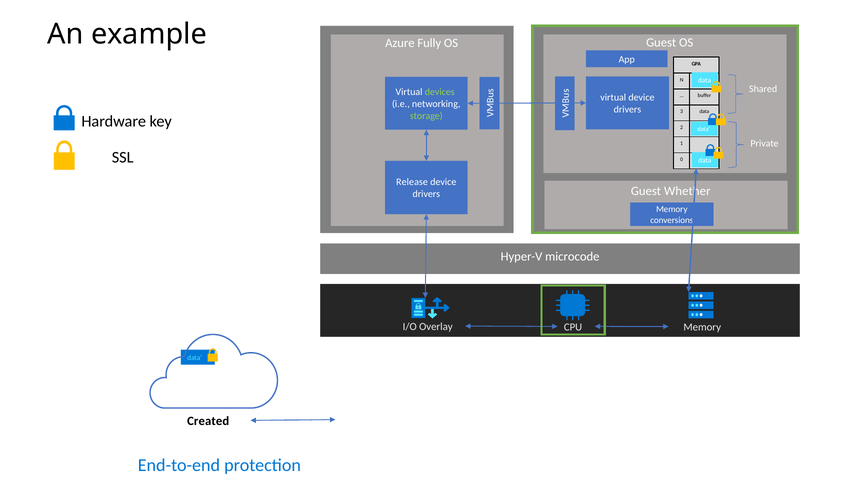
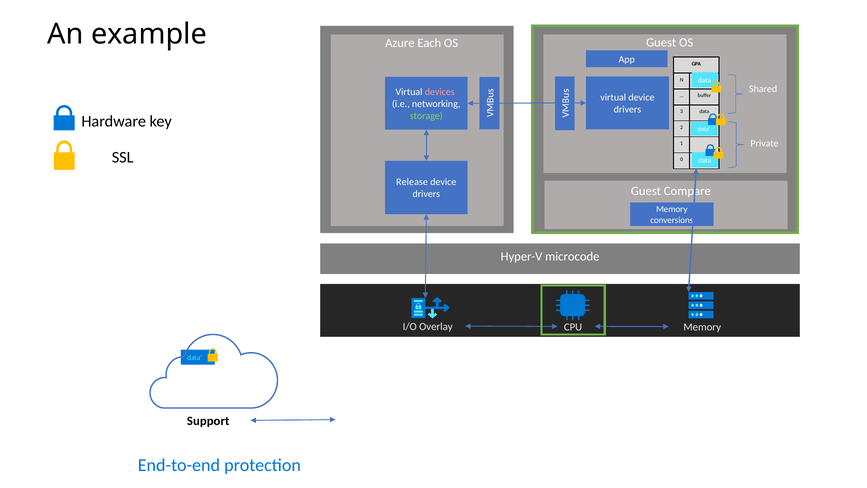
Fully: Fully -> Each
devices colour: light green -> pink
Whether: Whether -> Compare
Created: Created -> Support
